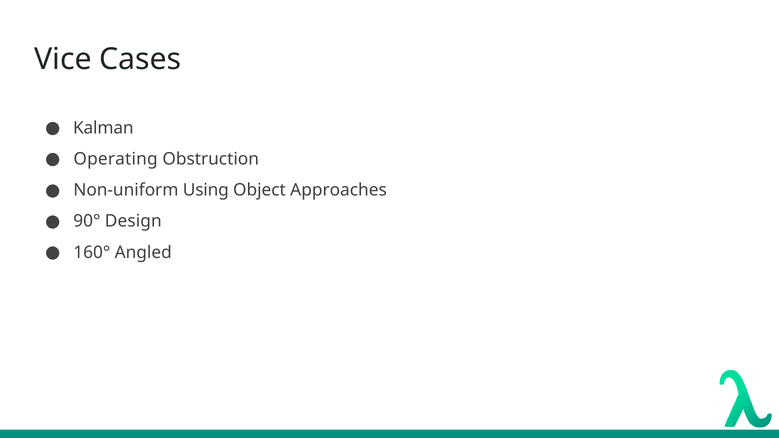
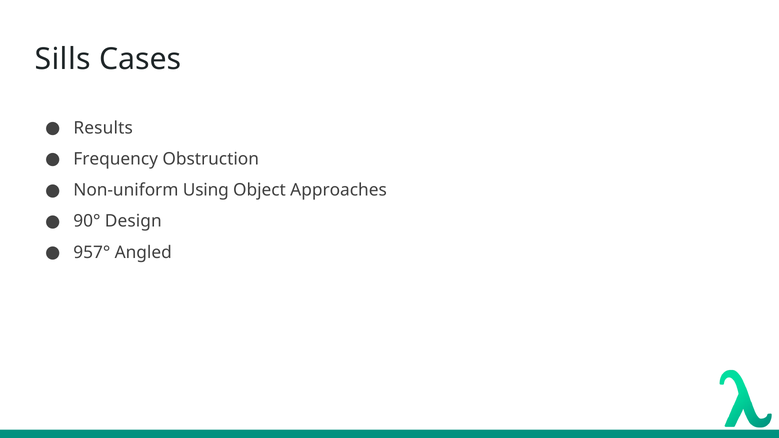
Vice: Vice -> Sills
Kalman: Kalman -> Results
Operating: Operating -> Frequency
160°: 160° -> 957°
